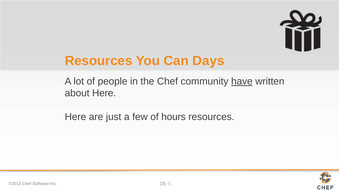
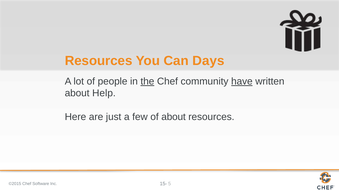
the underline: none -> present
about Here: Here -> Help
of hours: hours -> about
